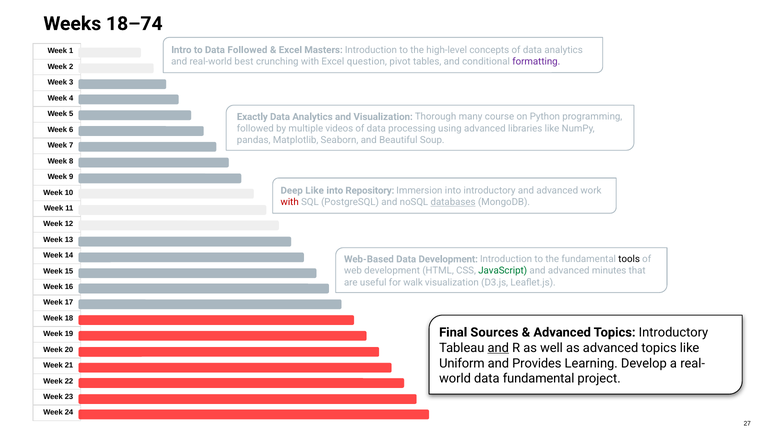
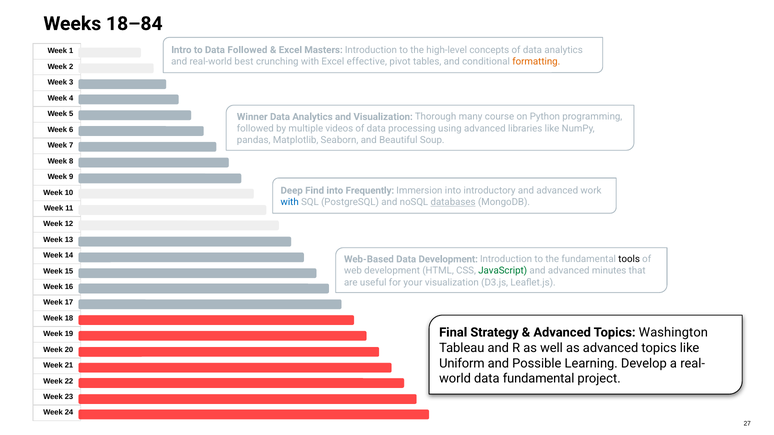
18–74: 18–74 -> 18–84
question: question -> effective
formatting colour: purple -> orange
Exactly: Exactly -> Winner
Deep Like: Like -> Find
Repository: Repository -> Frequently
with at (290, 202) colour: red -> blue
walk: walk -> your
Sources: Sources -> Strategy
Topics Introductory: Introductory -> Washington
and at (498, 348) underline: present -> none
Provides: Provides -> Possible
